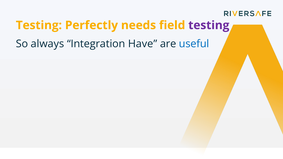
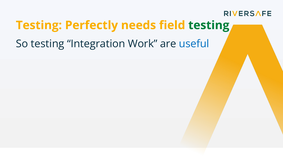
testing at (209, 25) colour: purple -> green
So always: always -> testing
Have: Have -> Work
